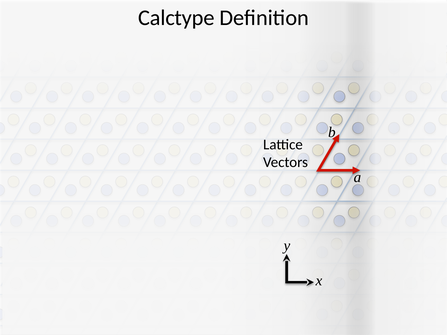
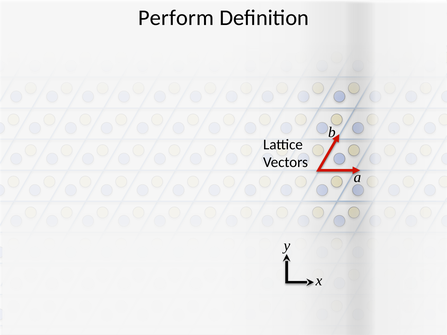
Calctype: Calctype -> Perform
